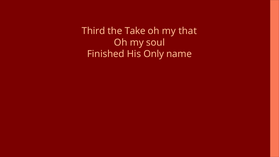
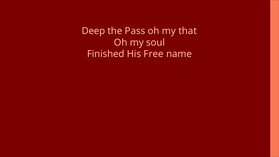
Third: Third -> Deep
Take: Take -> Pass
Only: Only -> Free
